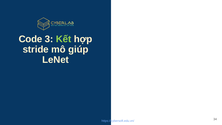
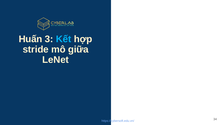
Code: Code -> Huấn
Kết colour: light green -> light blue
giúp: giúp -> giữa
